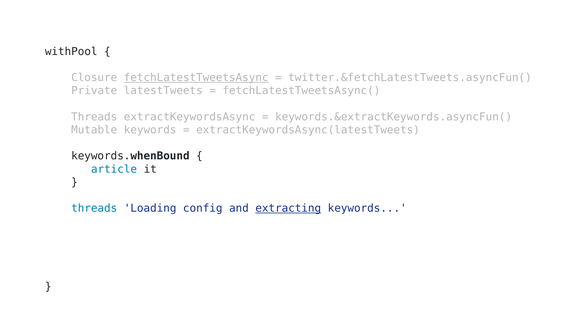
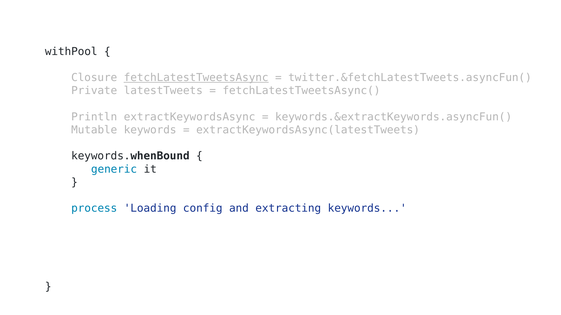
Threads at (94, 117): Threads -> Println
article: article -> generic
threads at (94, 209): threads -> process
extracting underline: present -> none
